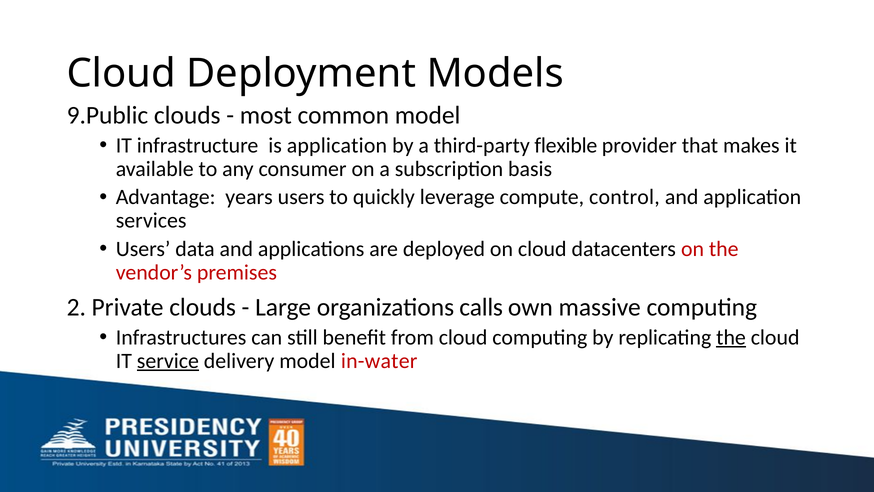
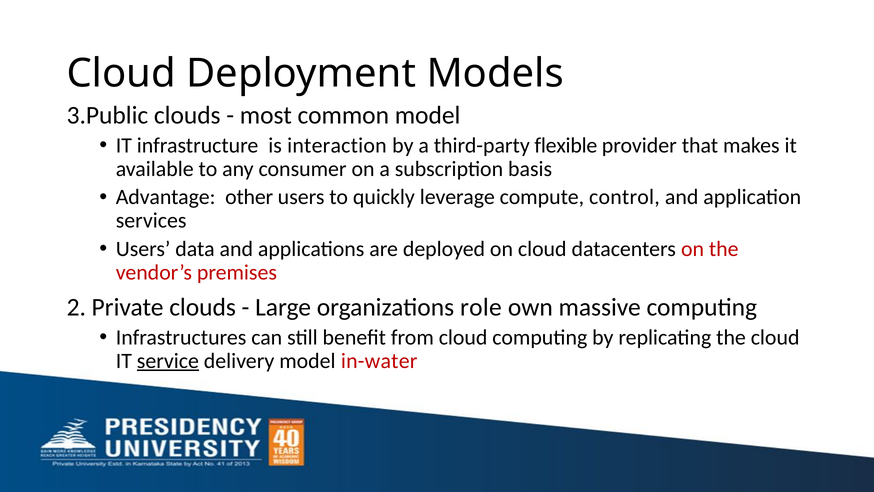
9.Public: 9.Public -> 3.Public
is application: application -> interaction
years: years -> other
calls: calls -> role
the at (731, 337) underline: present -> none
